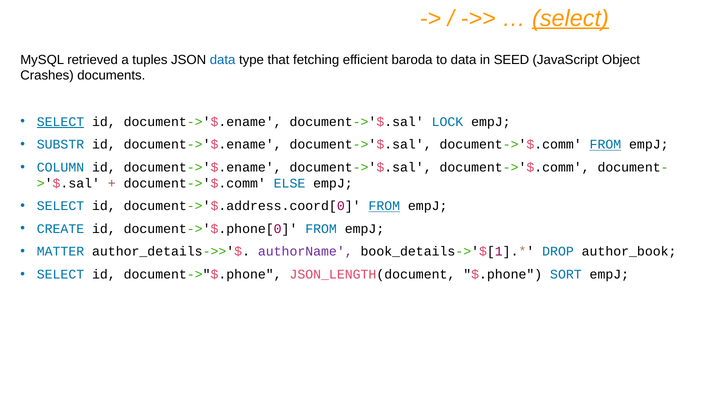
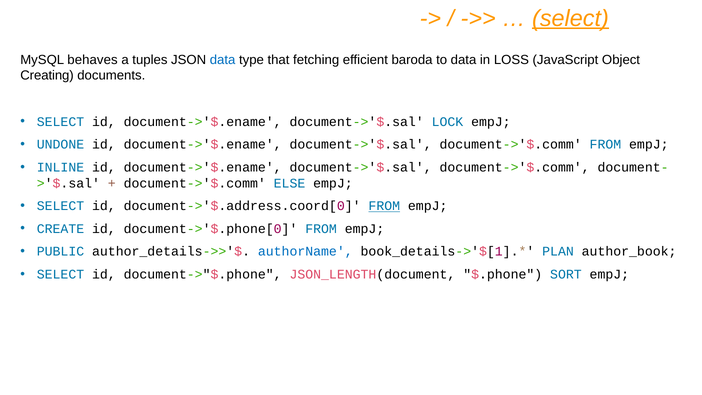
retrieved: retrieved -> behaves
SEED: SEED -> LOSS
Crashes: Crashes -> Creating
SELECT at (60, 122) underline: present -> none
SUBSTR: SUBSTR -> UNDONE
FROM at (605, 145) underline: present -> none
COLUMN: COLUMN -> INLINE
MATTER: MATTER -> PUBLIC
authorName colour: purple -> blue
DROP: DROP -> PLAN
